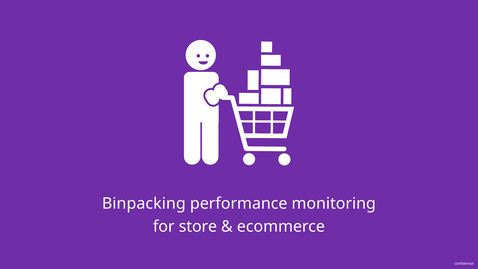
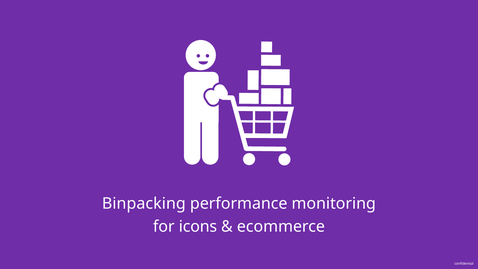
store: store -> icons
